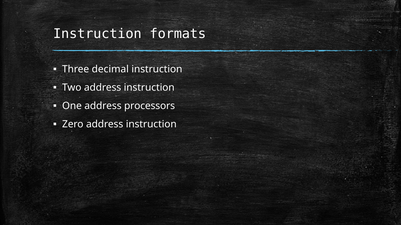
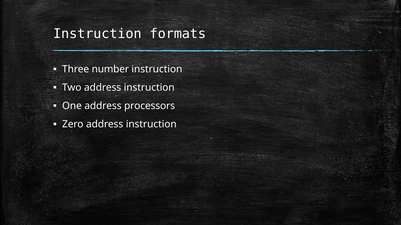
decimal: decimal -> number
